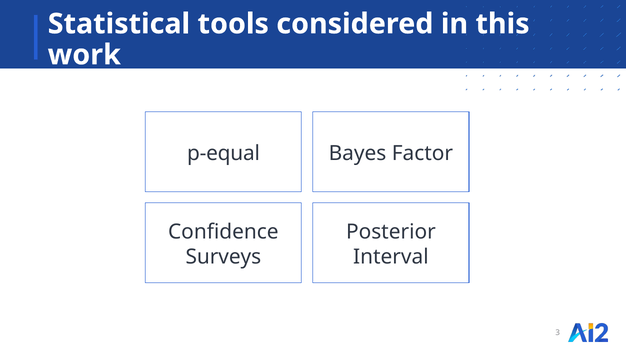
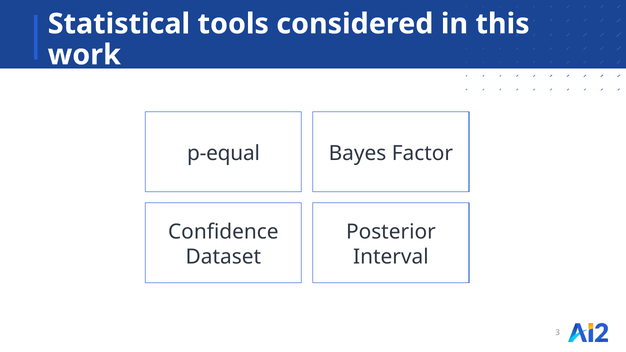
Surveys: Surveys -> Dataset
